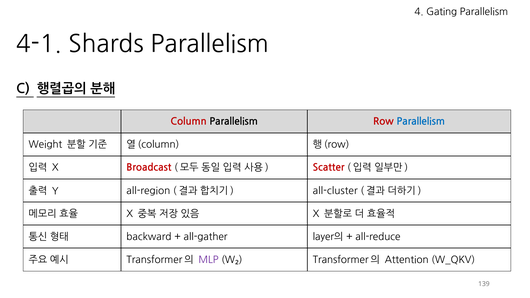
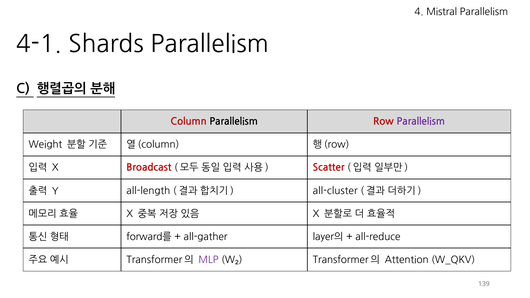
Gating: Gating -> Mistral
Parallelism at (421, 122) colour: blue -> purple
all-region: all-region -> all-length
backward: backward -> forward를
